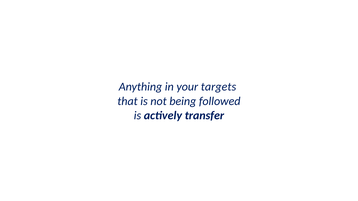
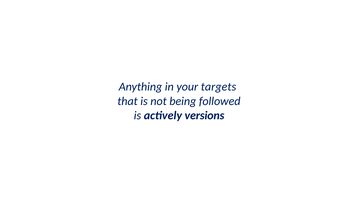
transfer: transfer -> versions
